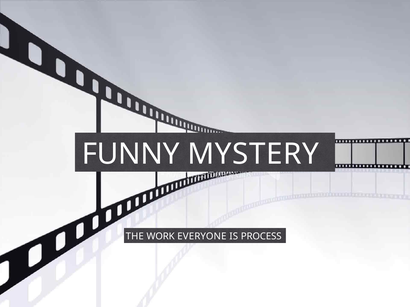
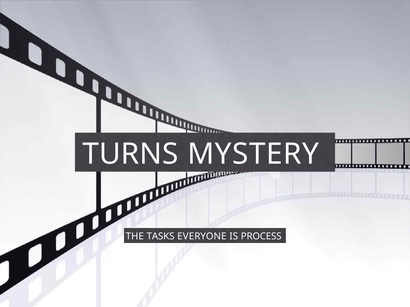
FUNNY: FUNNY -> TURNS
WORK: WORK -> TASKS
